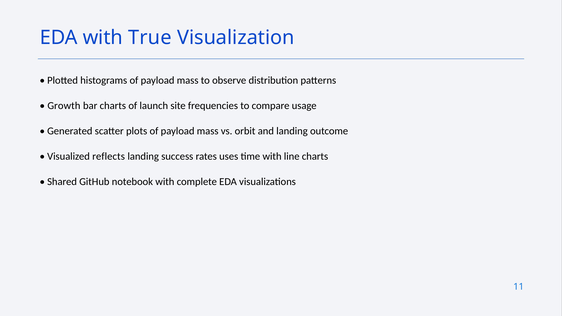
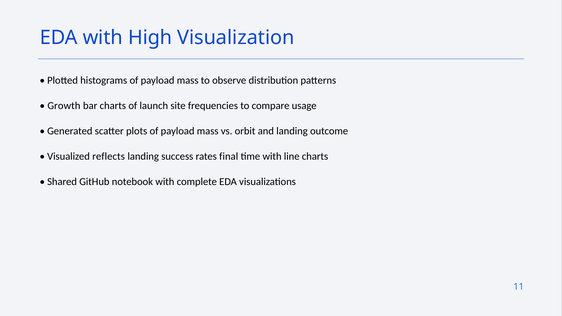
True: True -> High
uses: uses -> final
